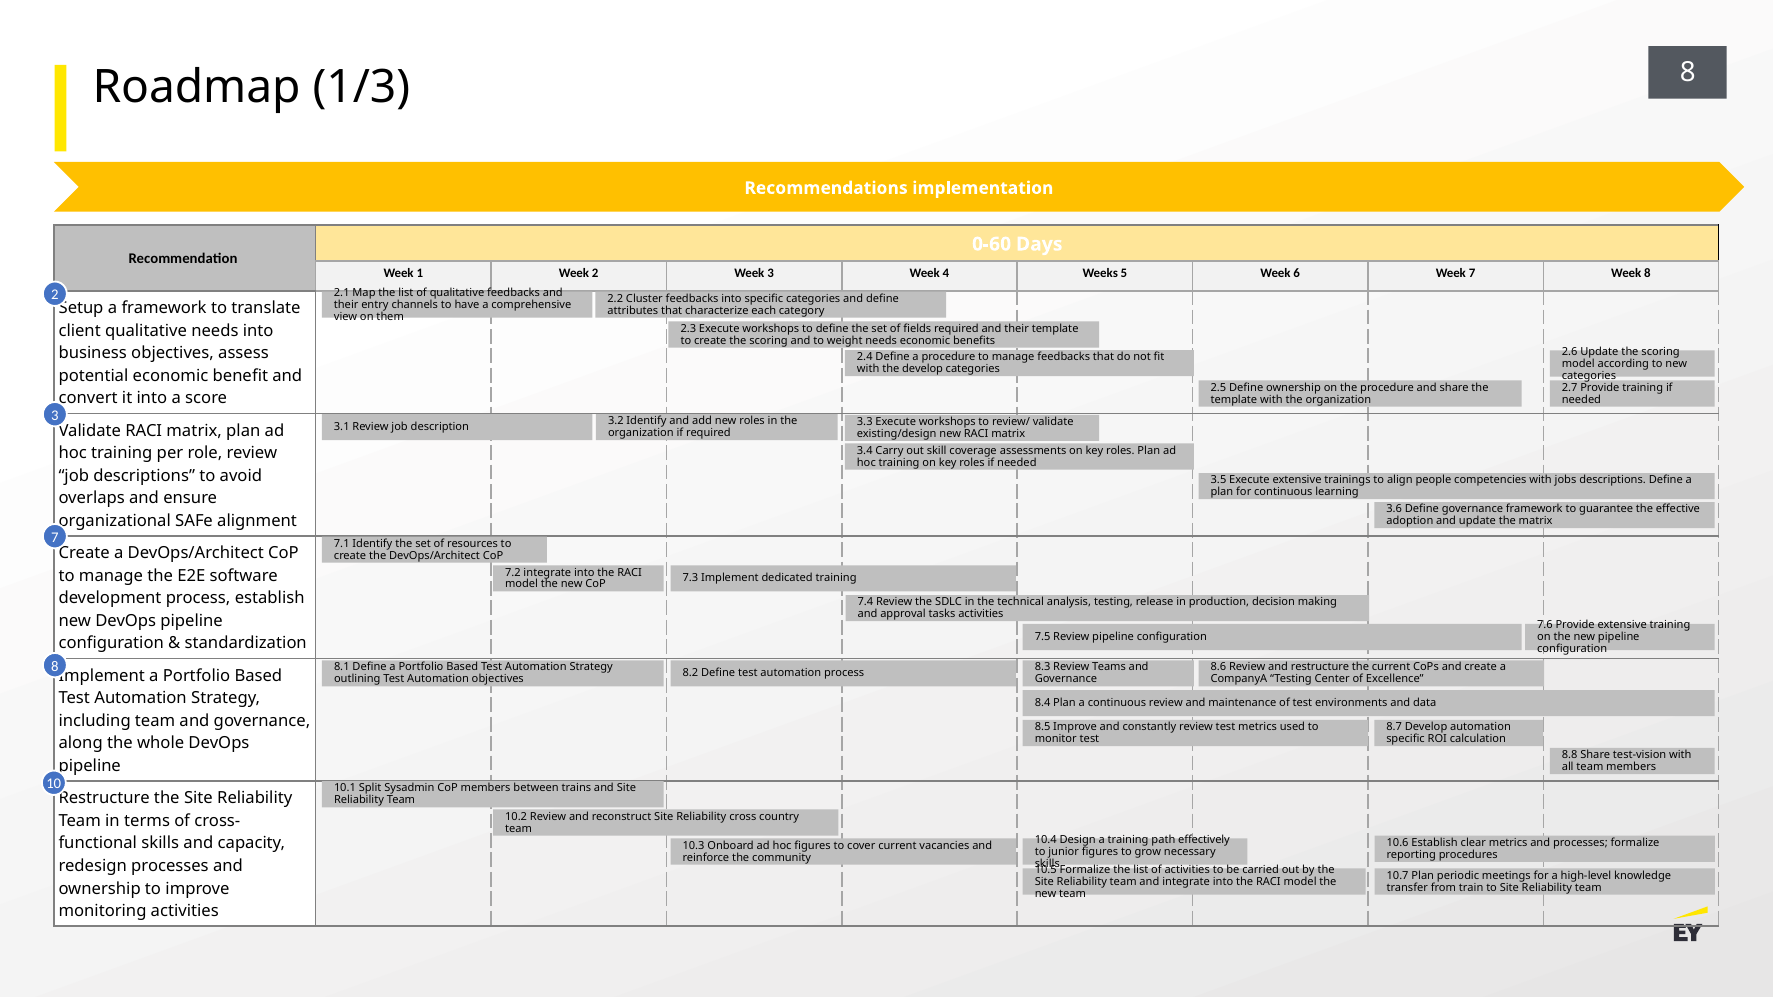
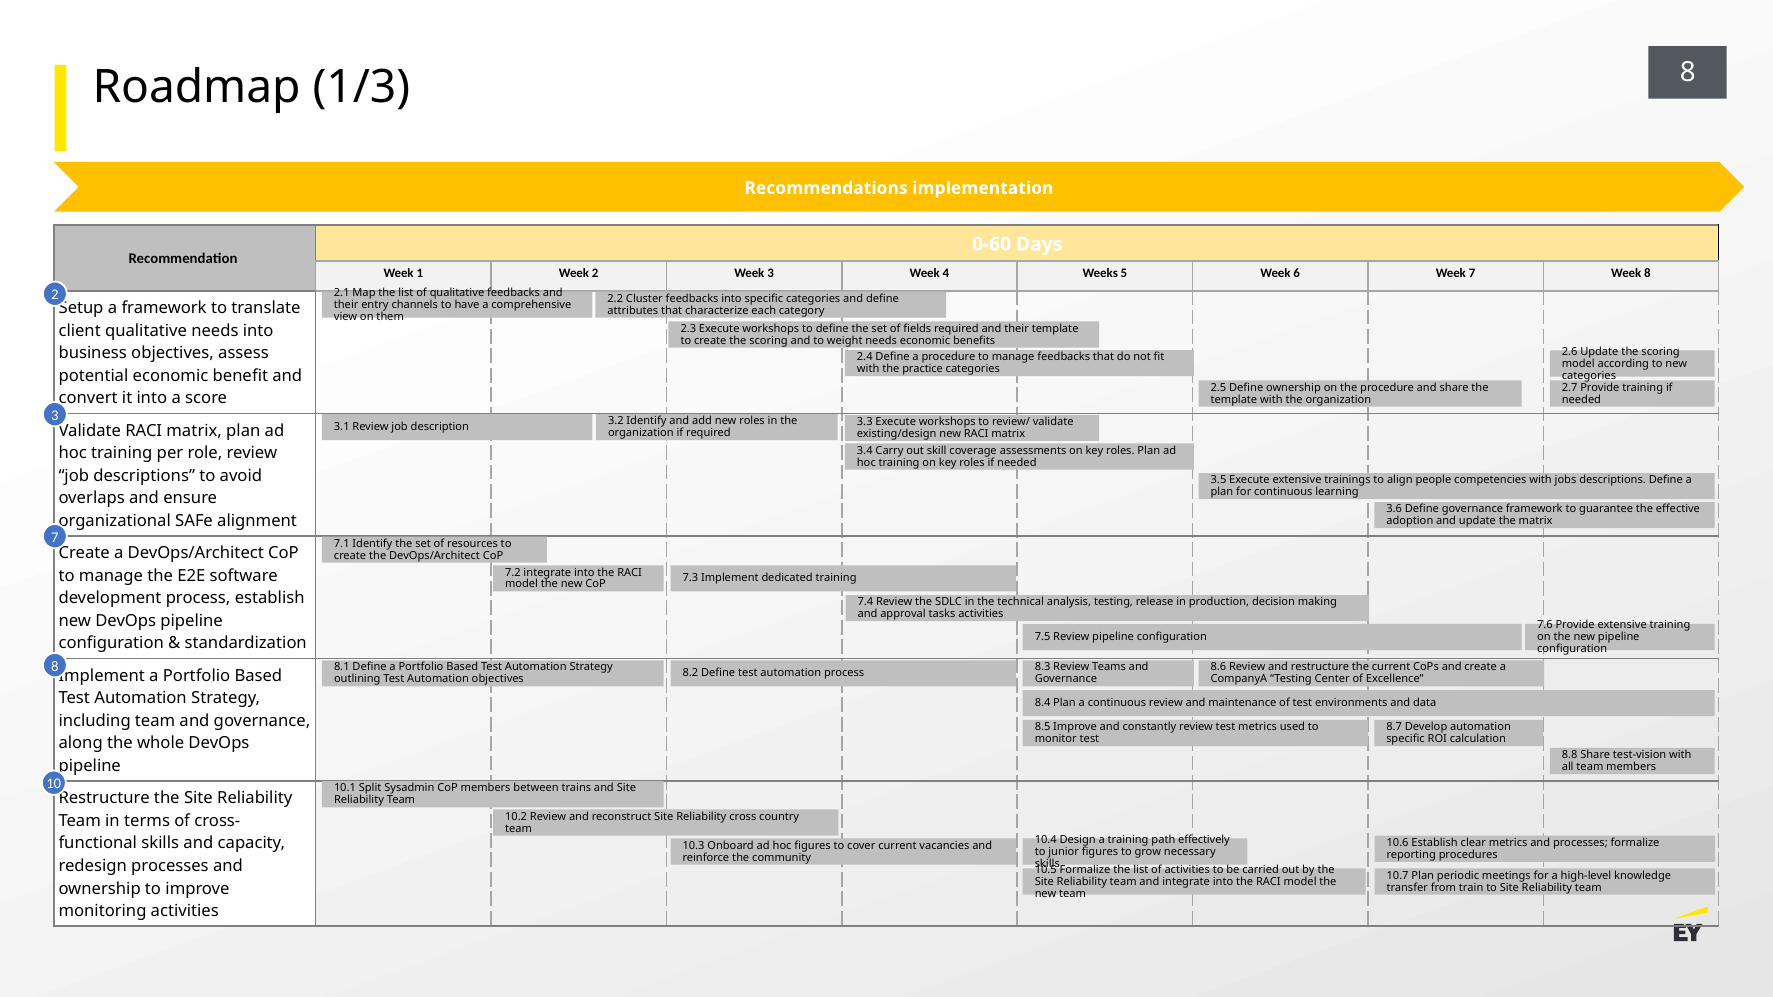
the develop: develop -> practice
